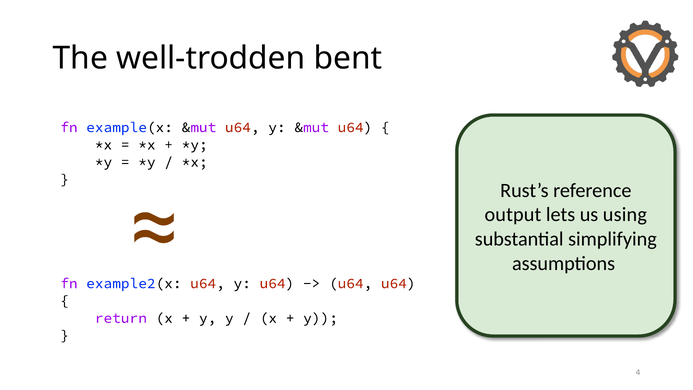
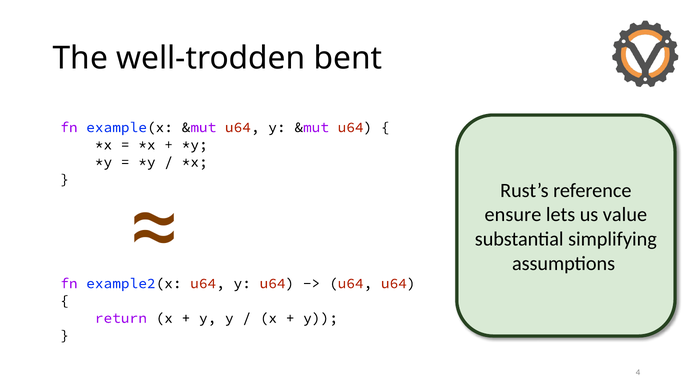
output: output -> ensure
using: using -> value
